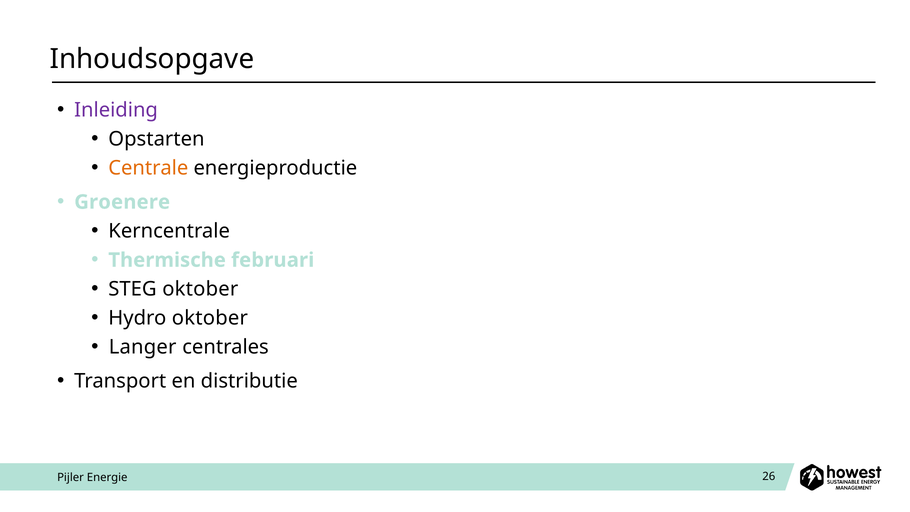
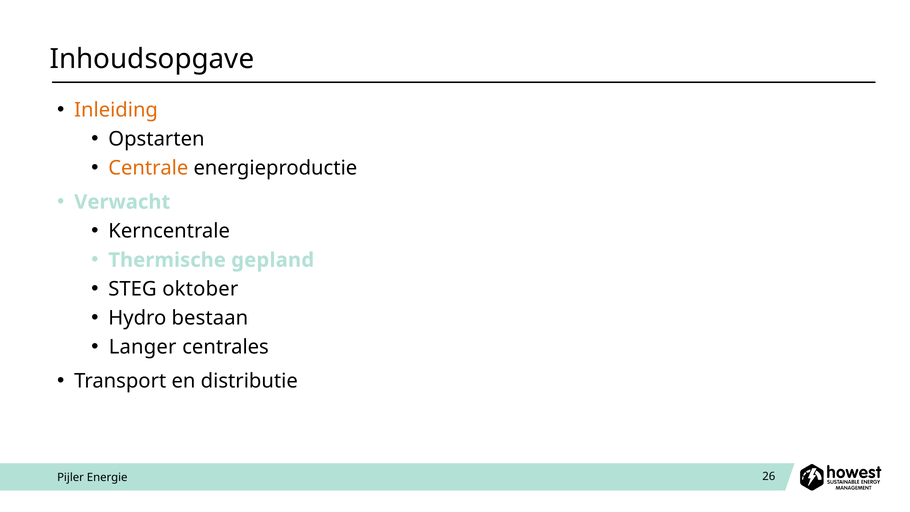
Inleiding colour: purple -> orange
Groenere: Groenere -> Verwacht
februari: februari -> gepland
Hydro oktober: oktober -> bestaan
